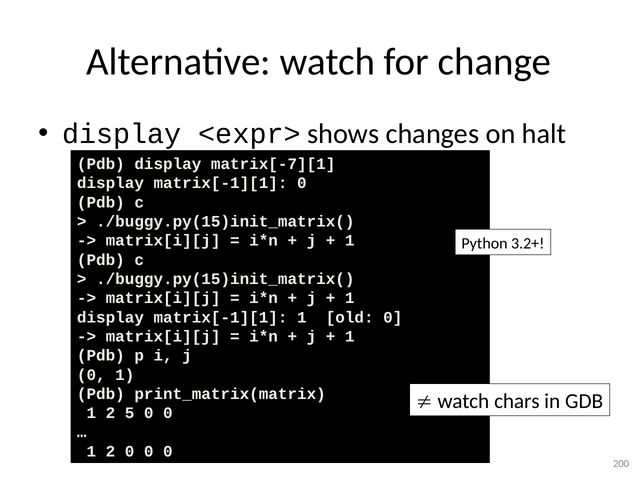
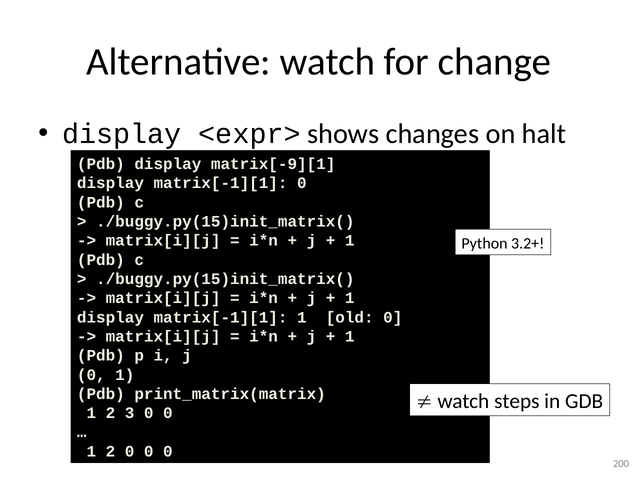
matrix[-7][1: matrix[-7][1 -> matrix[-9][1
chars: chars -> steps
5: 5 -> 3
